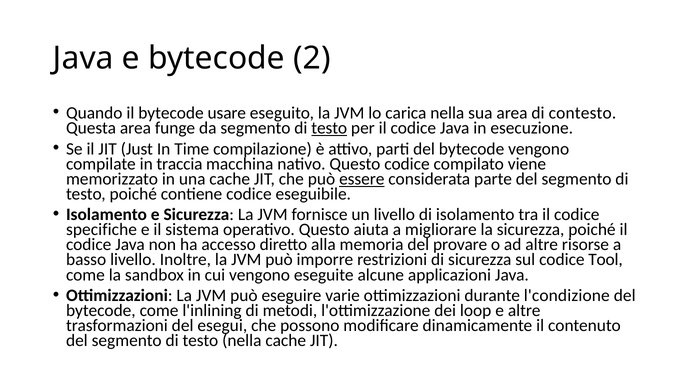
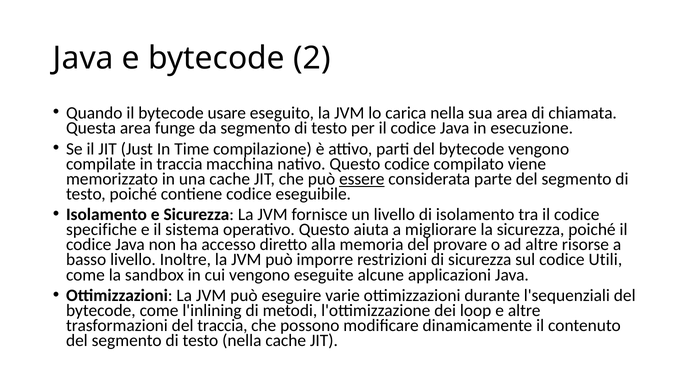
contesto: contesto -> chiamata
testo at (329, 128) underline: present -> none
Tool: Tool -> Utili
l'condizione: l'condizione -> l'sequenziali
del esegui: esegui -> traccia
